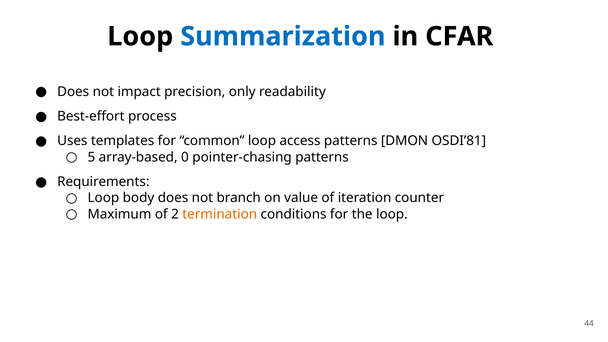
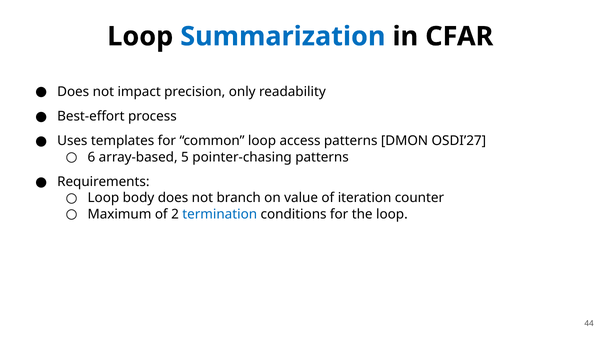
OSDI’81: OSDI’81 -> OSDI’27
5: 5 -> 6
0: 0 -> 5
termination colour: orange -> blue
